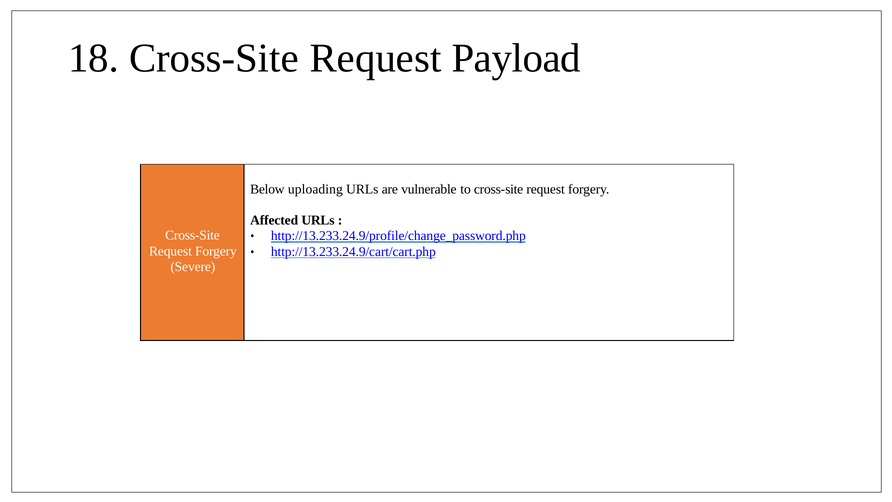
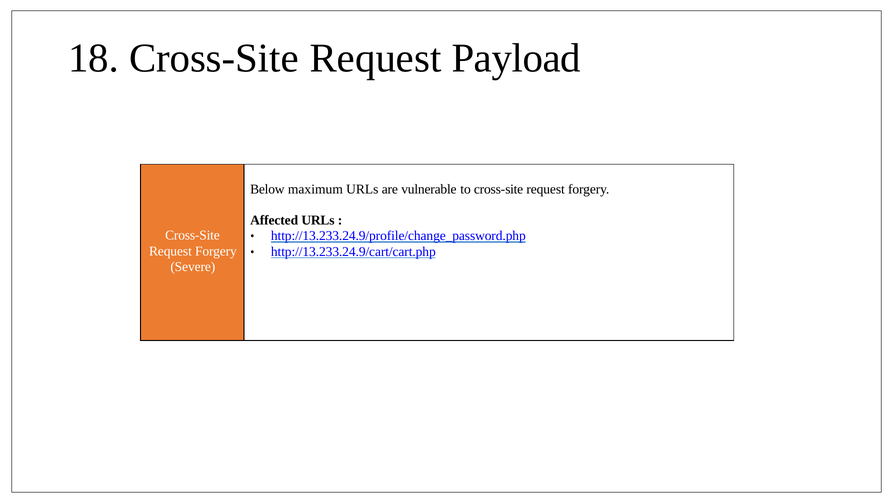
uploading: uploading -> maximum
